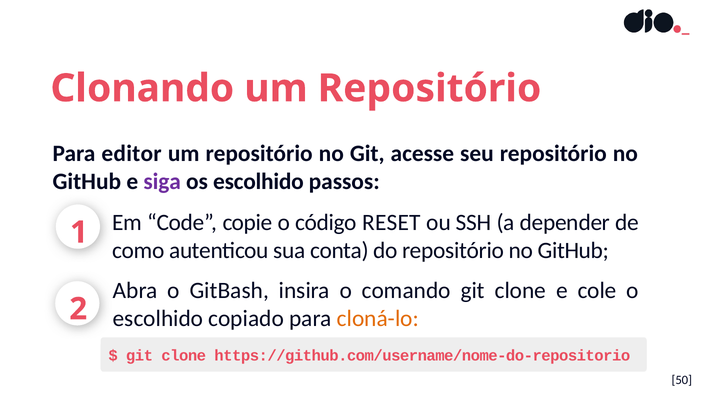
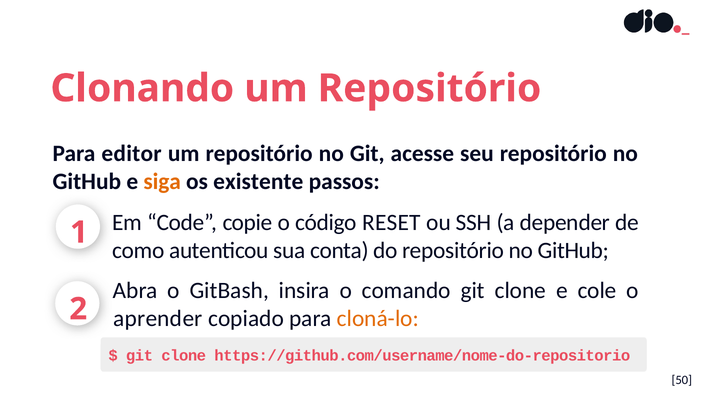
siga colour: purple -> orange
os escolhido: escolhido -> existente
escolhido at (158, 319): escolhido -> aprender
